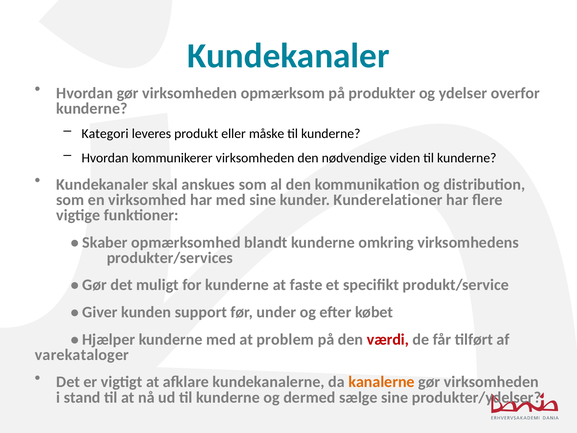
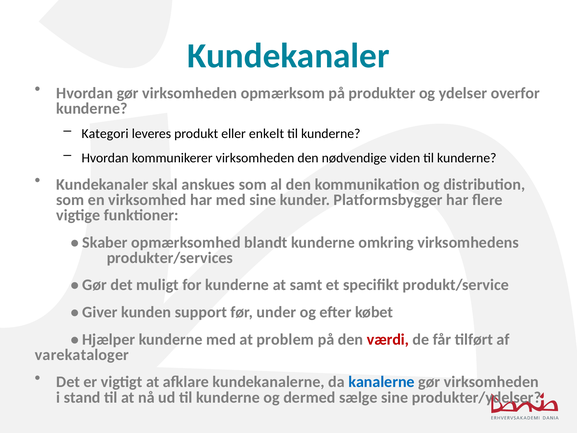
måske: måske -> enkelt
Kunderelationer: Kunderelationer -> Platformsbygger
faste: faste -> samt
kanalerne colour: orange -> blue
